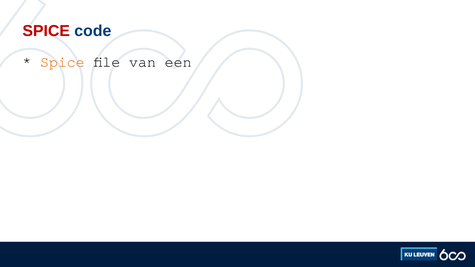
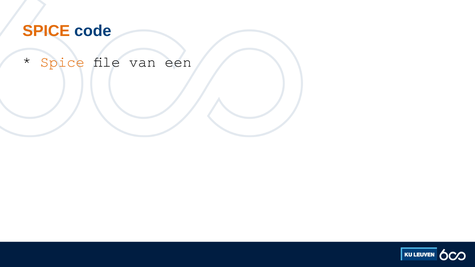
SPICE at (46, 31) colour: red -> orange
